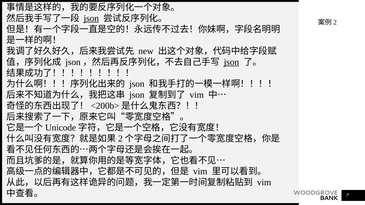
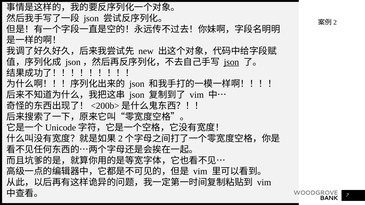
json at (91, 18) underline: present -> none
